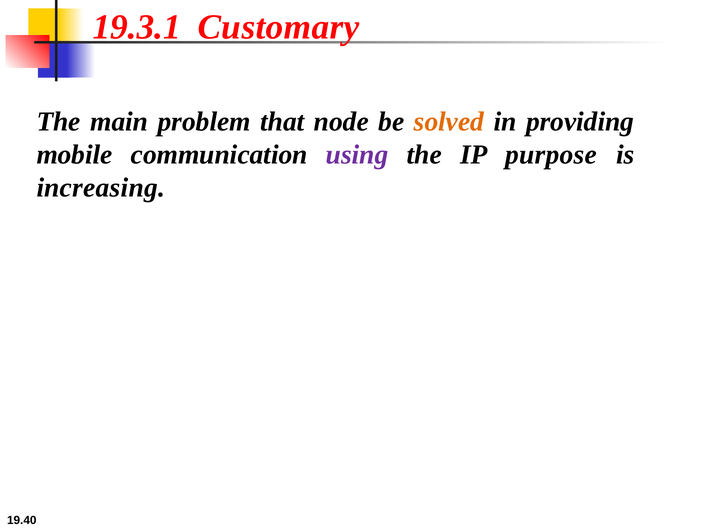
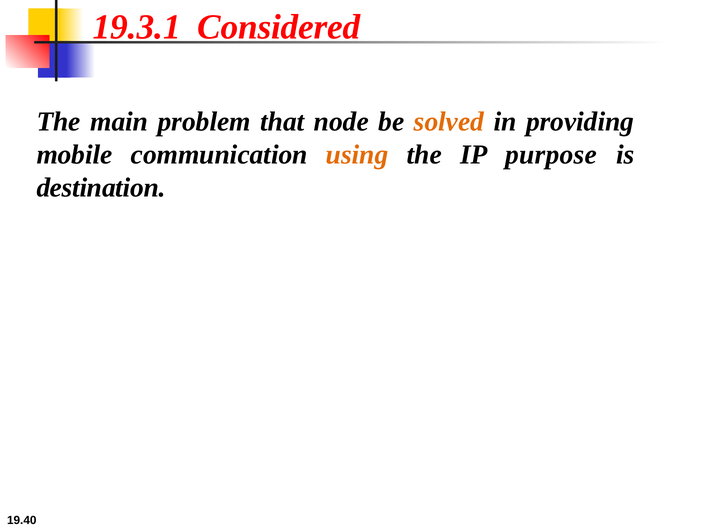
Customary: Customary -> Considered
using colour: purple -> orange
increasing: increasing -> destination
